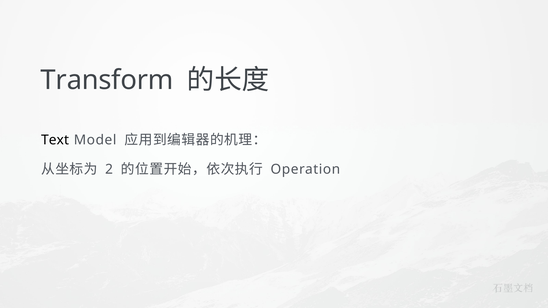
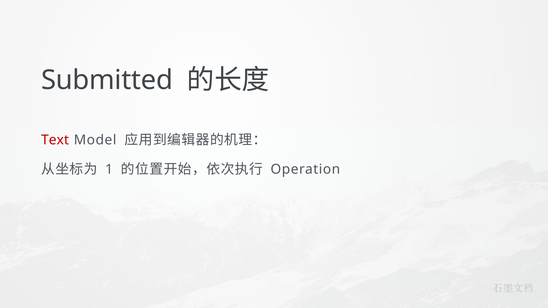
Transform: Transform -> Submitted
Text colour: black -> red
2: 2 -> 1
